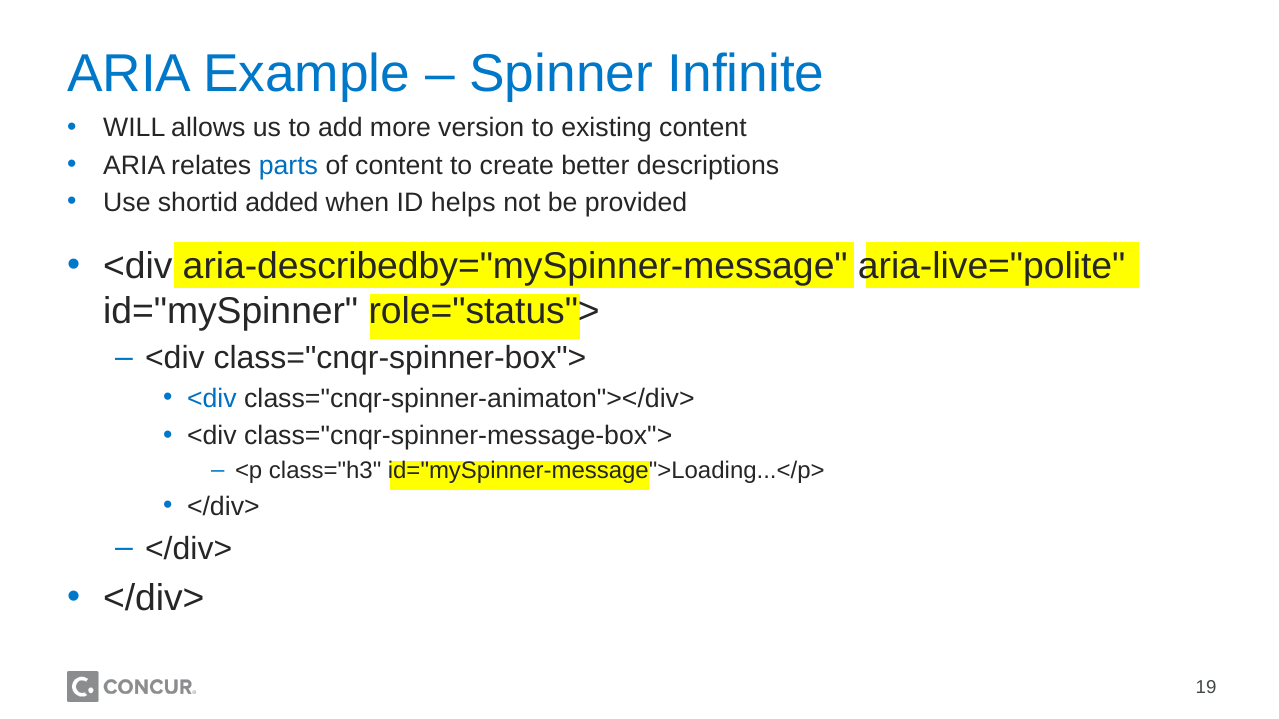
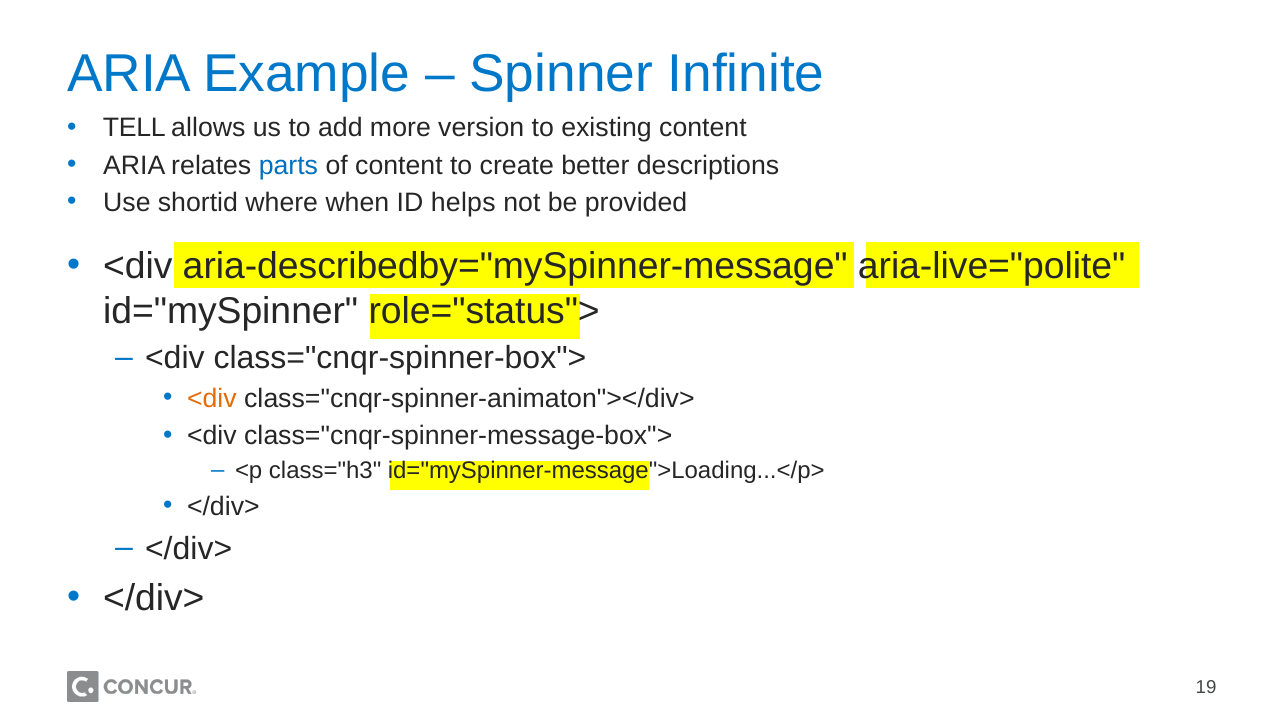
WILL: WILL -> TELL
added: added -> where
<div at (212, 399) colour: blue -> orange
